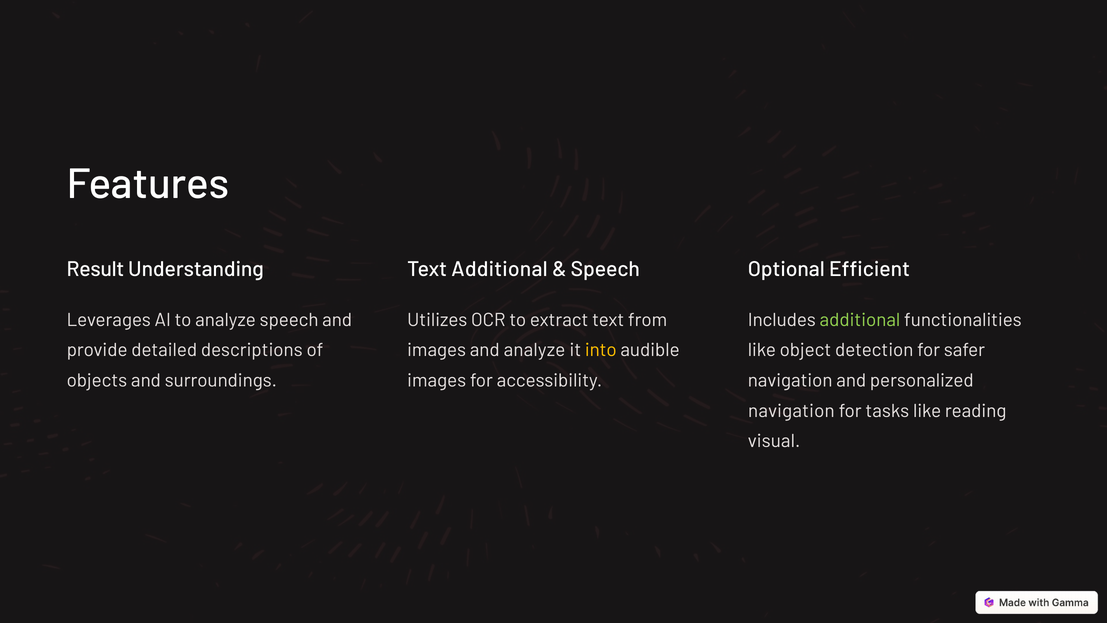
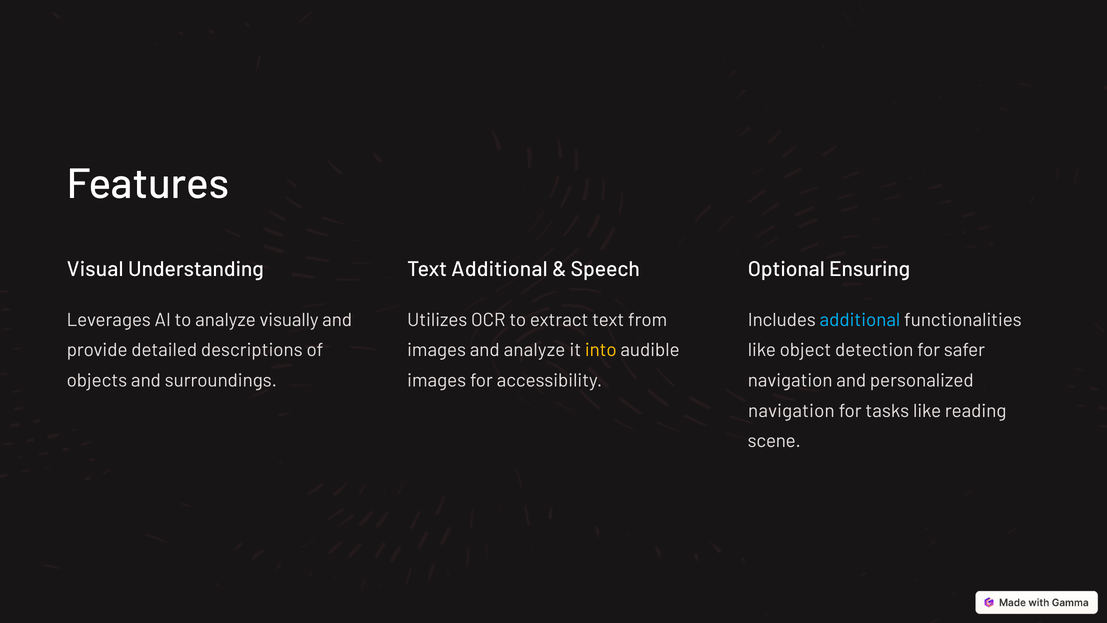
Result: Result -> Visual
Efficient: Efficient -> Ensuring
analyze speech: speech -> visually
additional at (860, 320) colour: light green -> light blue
visual: visual -> scene
